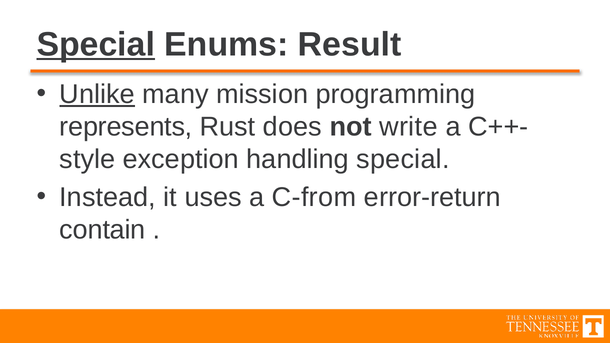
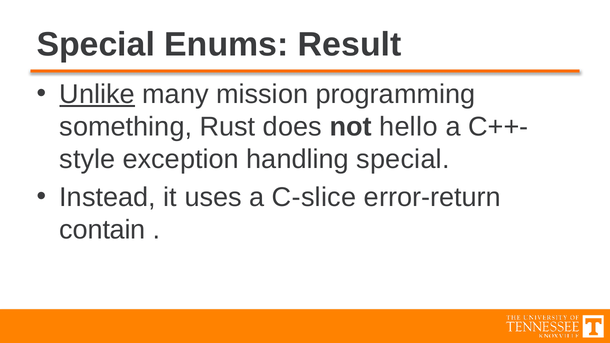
Special at (96, 45) underline: present -> none
represents: represents -> something
write: write -> hello
C-from: C-from -> C-slice
